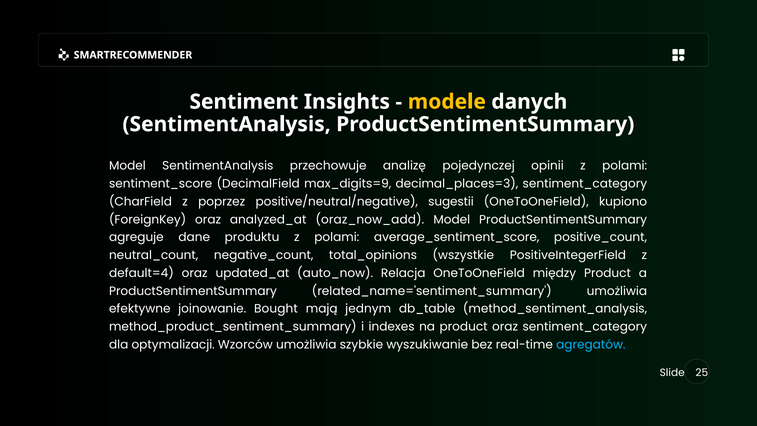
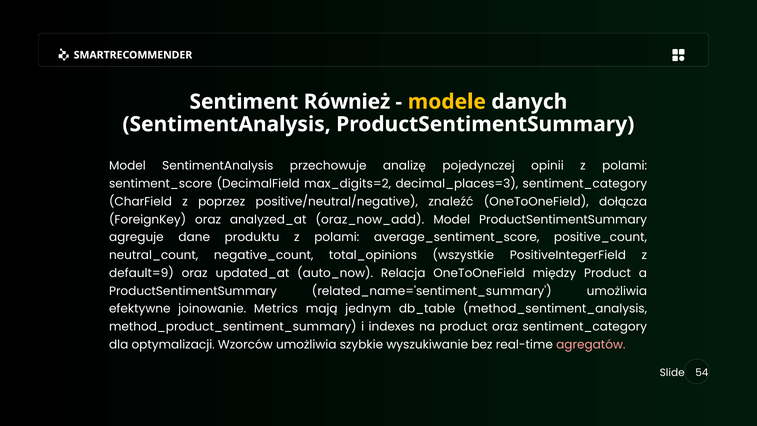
Insights: Insights -> Również
max_digits=9: max_digits=9 -> max_digits=2
sugestii: sugestii -> znaleźć
kupiono: kupiono -> dołącza
default=4: default=4 -> default=9
Bought: Bought -> Metrics
agregatów colour: light blue -> pink
25: 25 -> 54
